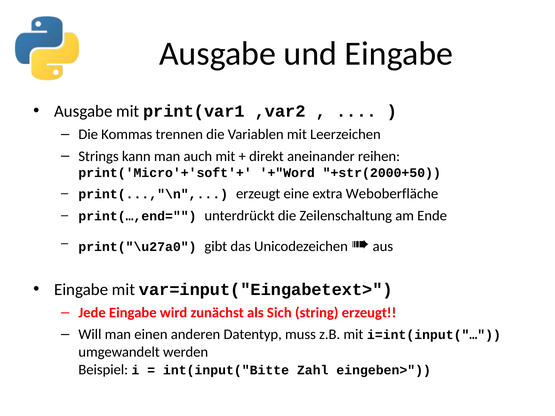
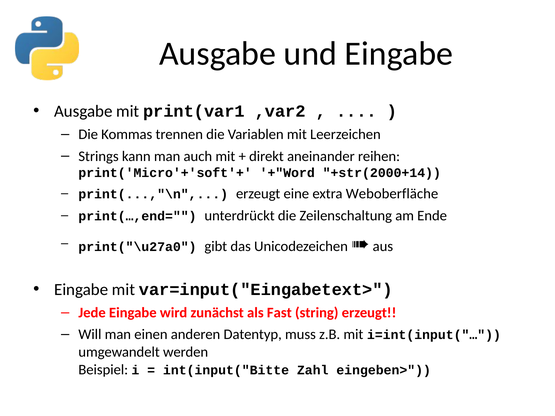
+str(2000+50: +str(2000+50 -> +str(2000+14
Sich: Sich -> Fast
